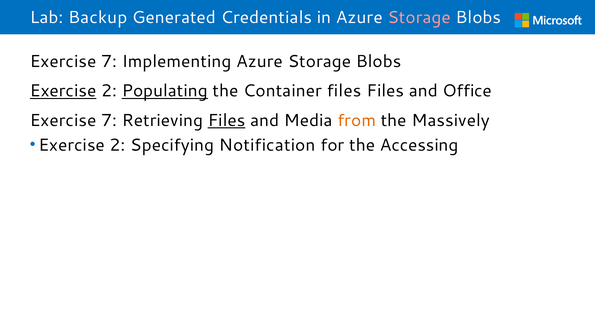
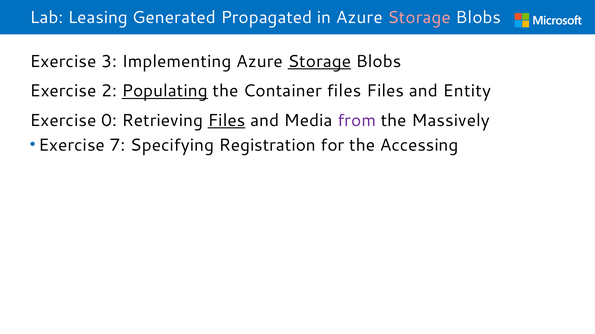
Backup: Backup -> Leasing
Credentials: Credentials -> Propagated
7 at (109, 61): 7 -> 3
Storage at (319, 61) underline: none -> present
Exercise at (63, 91) underline: present -> none
Office: Office -> Entity
7 at (109, 121): 7 -> 0
from colour: orange -> purple
2 at (118, 145): 2 -> 7
Notification: Notification -> Registration
